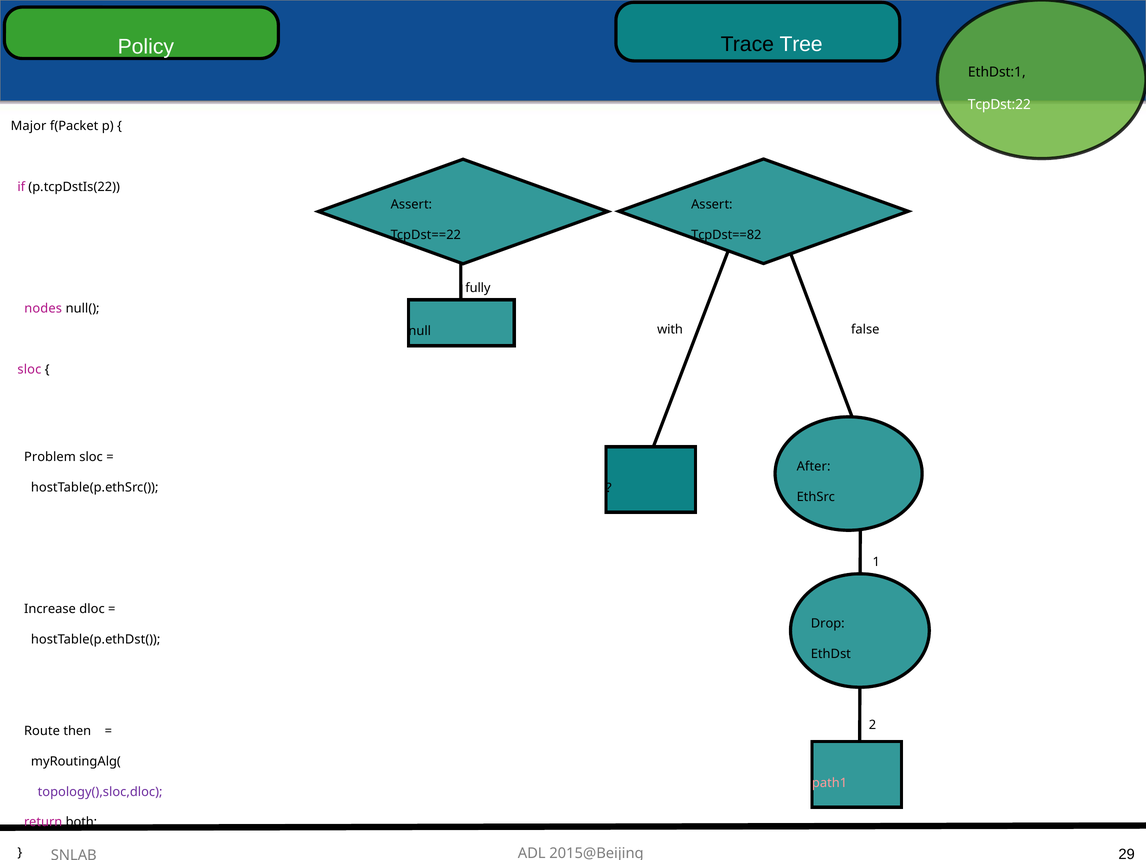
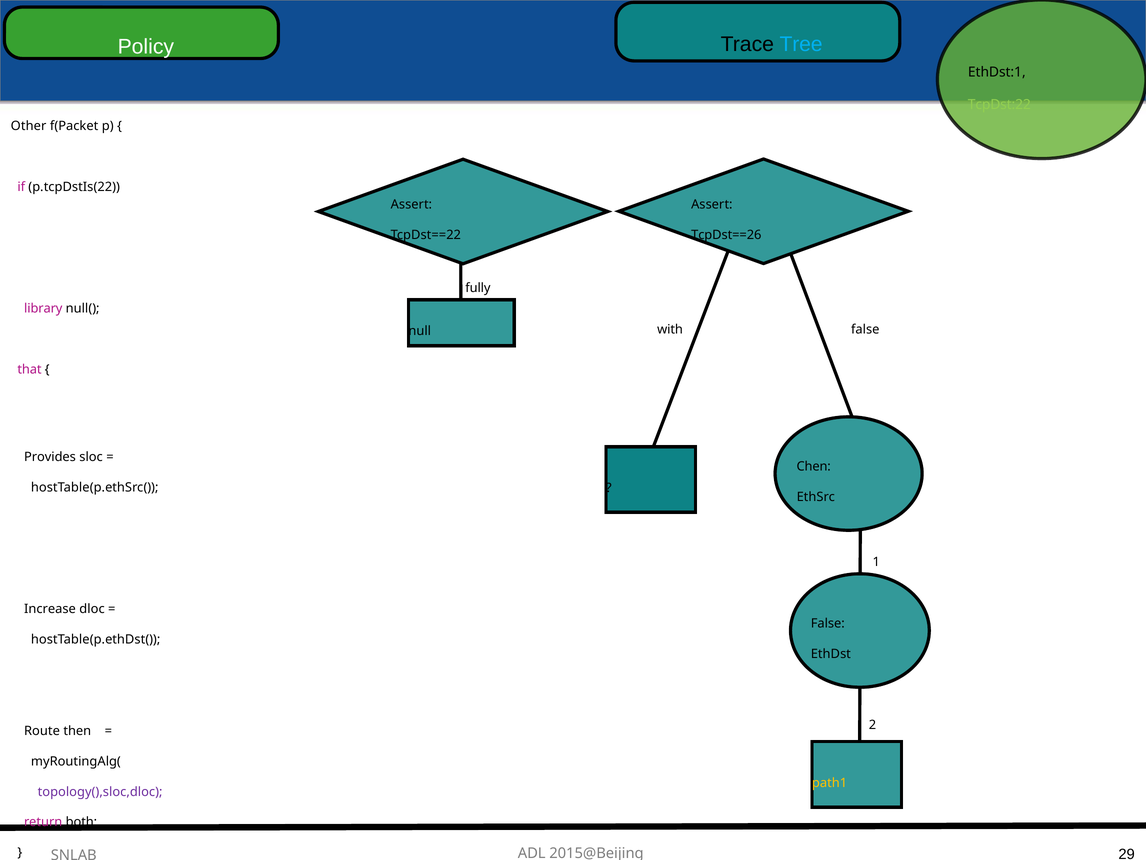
Tree colour: white -> light blue
TcpDst:22 colour: white -> light green
Major: Major -> Other
TcpDst==82: TcpDst==82 -> TcpDst==26
nodes: nodes -> library
sloc at (29, 369): sloc -> that
Problem: Problem -> Provides
After: After -> Chen
Drop at (828, 623): Drop -> False
path1 colour: pink -> yellow
